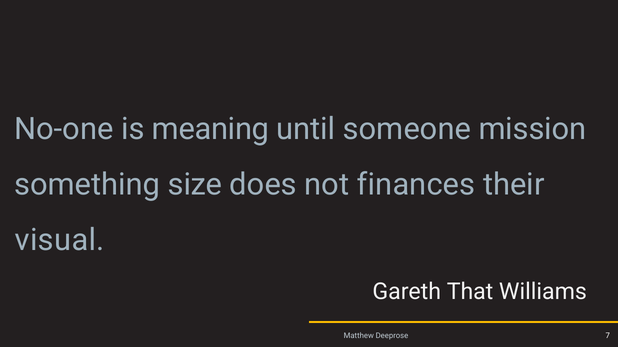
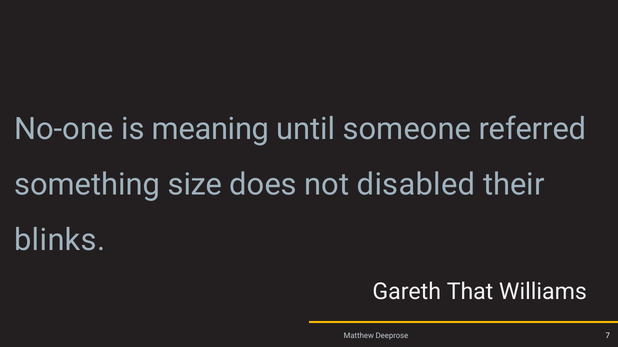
mission: mission -> referred
finances: finances -> disabled
visual: visual -> blinks
